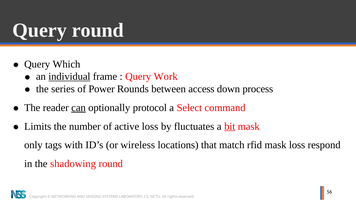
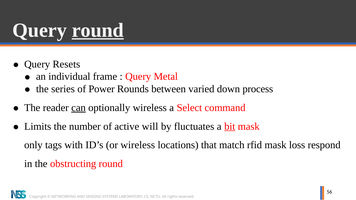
round at (98, 30) underline: none -> present
Which: Which -> Resets
individual underline: present -> none
Work: Work -> Metal
access: access -> varied
optionally protocol: protocol -> wireless
active loss: loss -> will
shadowing: shadowing -> obstructing
